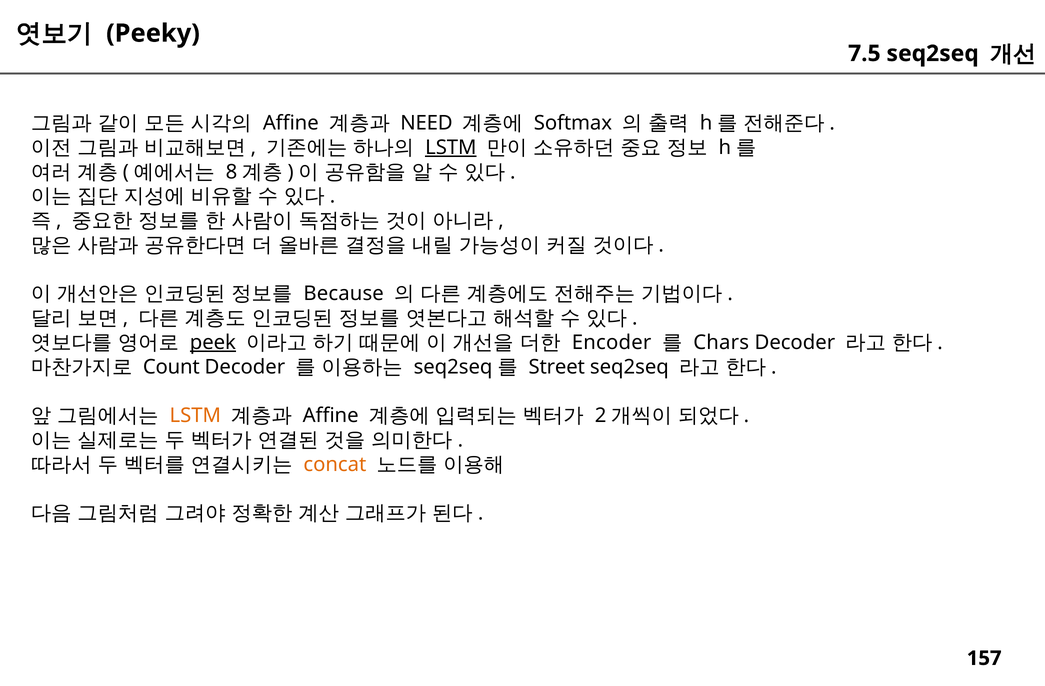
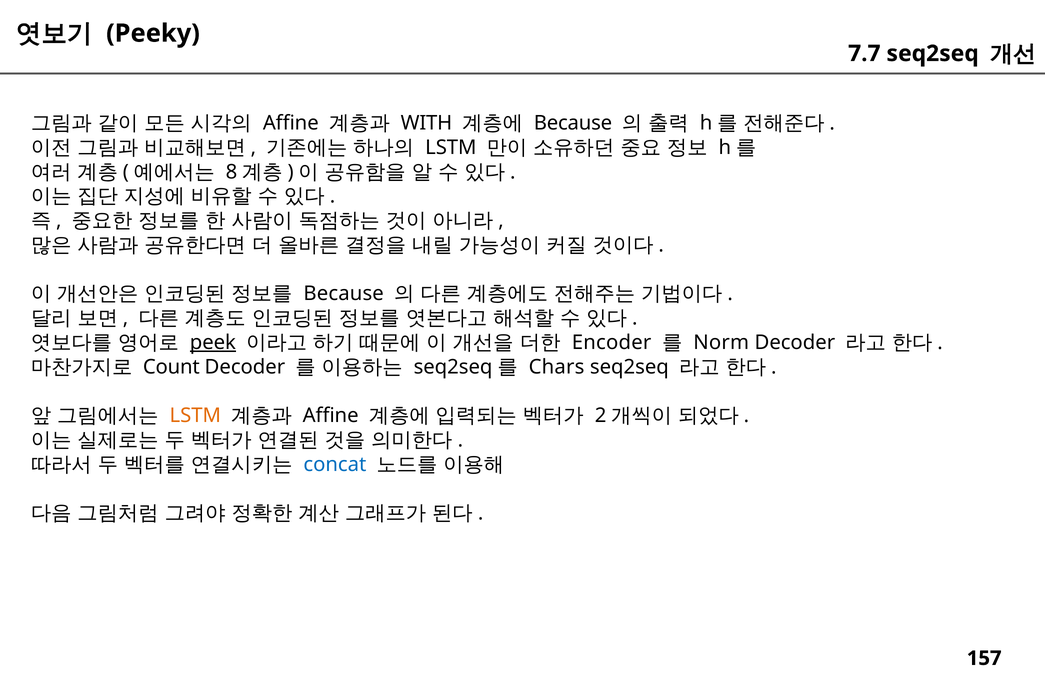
7.5: 7.5 -> 7.7
NEED: NEED -> WITH
Softmax at (573, 123): Softmax -> Because
LSTM at (451, 148) underline: present -> none
Chars: Chars -> Norm
Street: Street -> Chars
concat colour: orange -> blue
